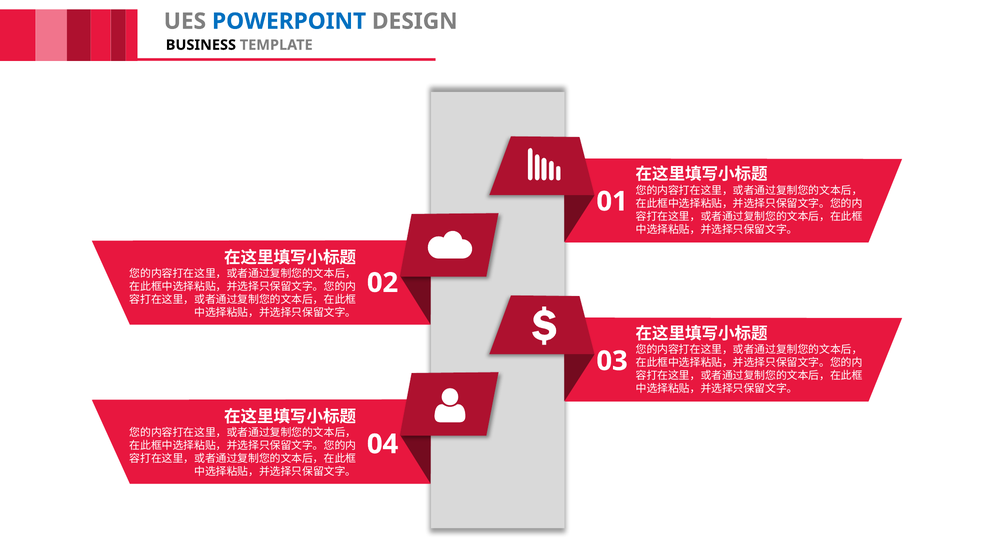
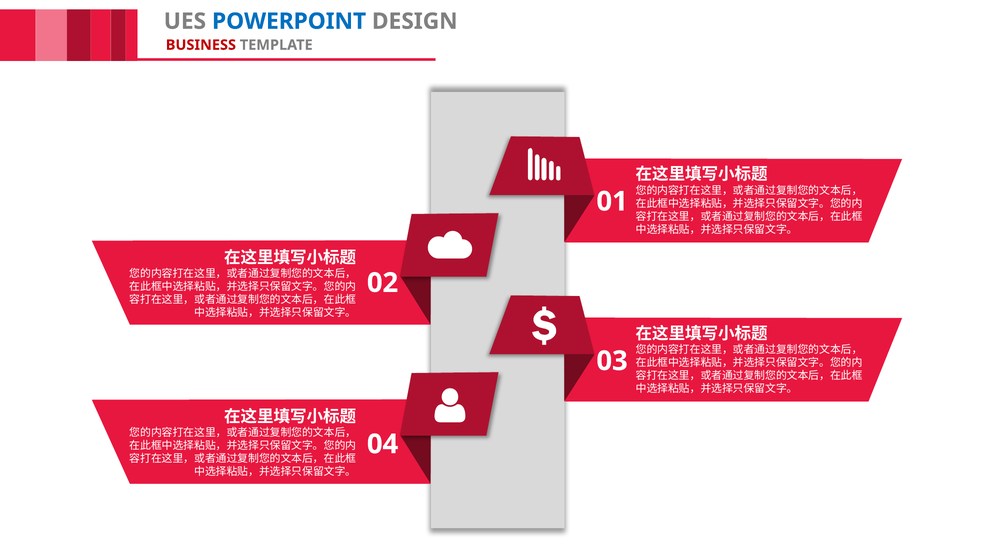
BUSINESS colour: black -> red
